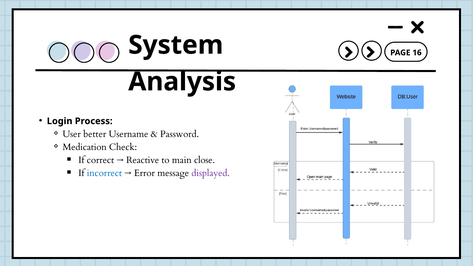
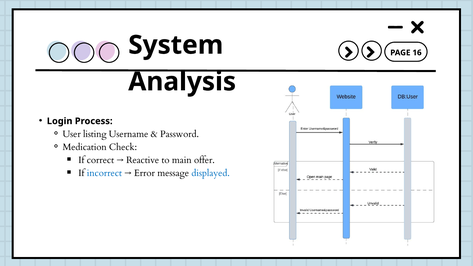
better: better -> listing
close: close -> offer
displayed colour: purple -> blue
